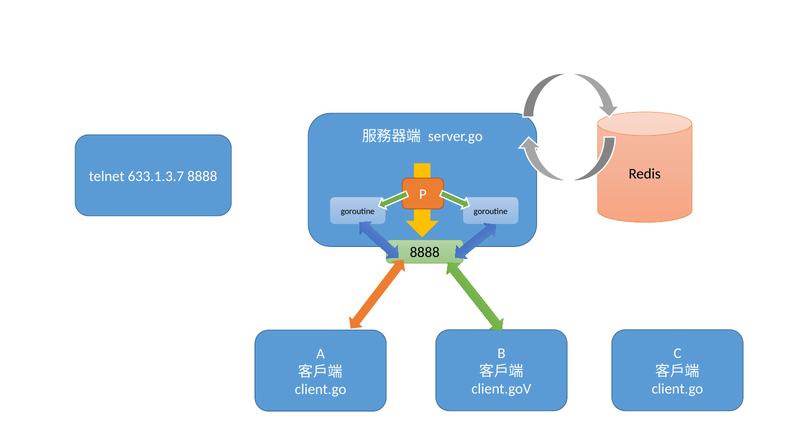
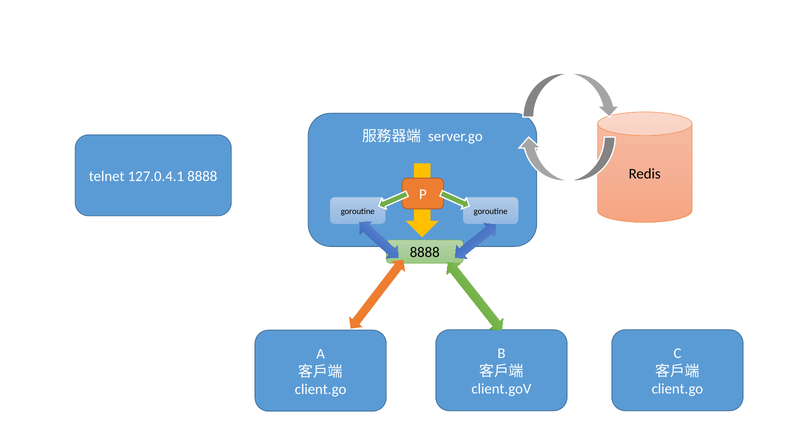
633.1.3.7: 633.1.3.7 -> 127.0.4.1
